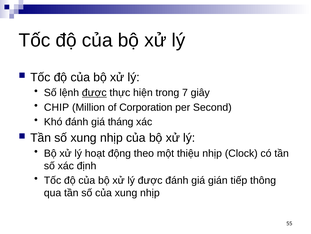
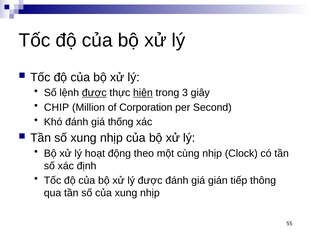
hiện underline: none -> present
7: 7 -> 3
tháng: tháng -> thống
thiệu: thiệu -> cùng
